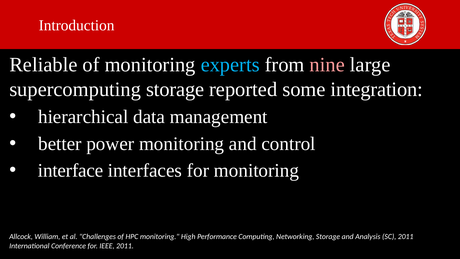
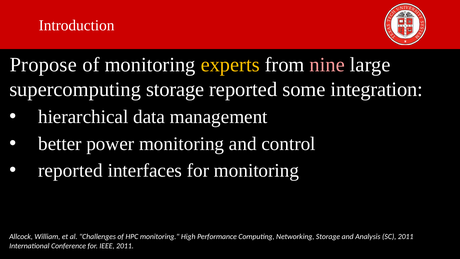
Reliable: Reliable -> Propose
experts colour: light blue -> yellow
interface at (71, 170): interface -> reported
